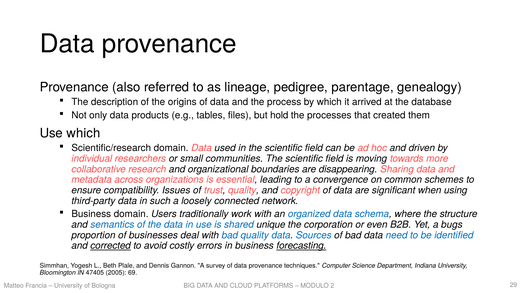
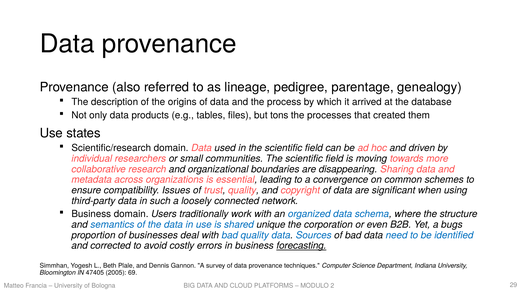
hold: hold -> tons
Use which: which -> states
corrected underline: present -> none
